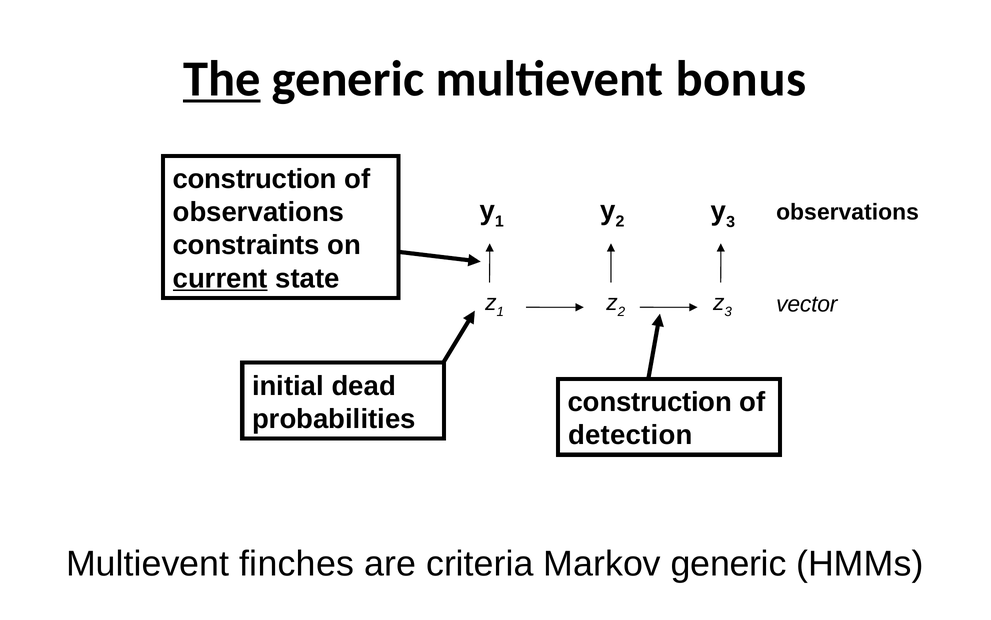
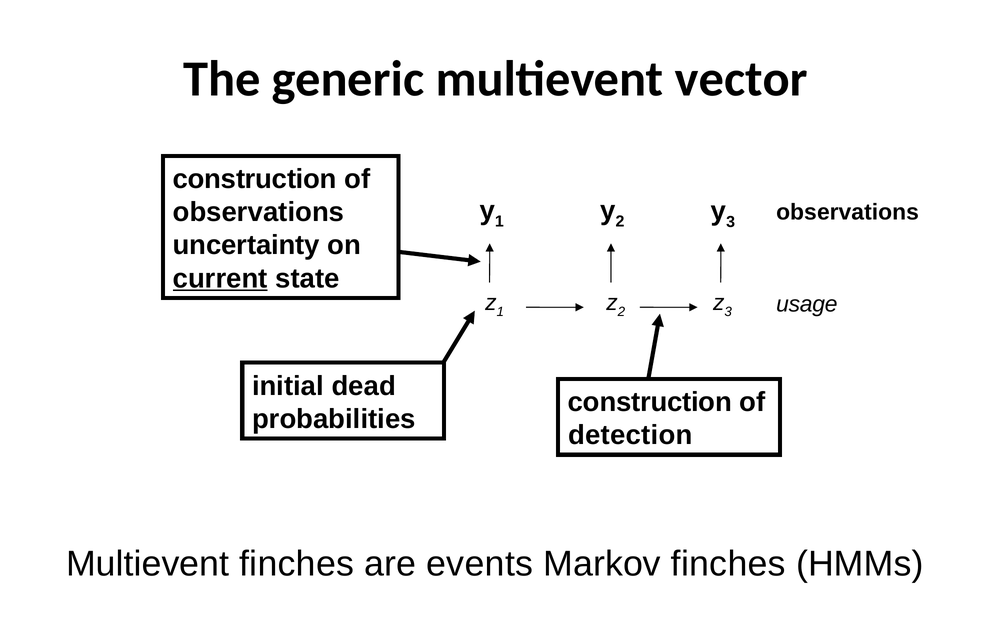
The underline: present -> none
bonus: bonus -> vector
constraints: constraints -> uncertainty
vector: vector -> usage
criteria: criteria -> events
Markov generic: generic -> finches
